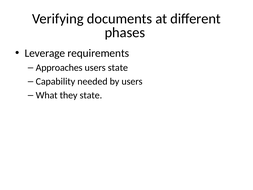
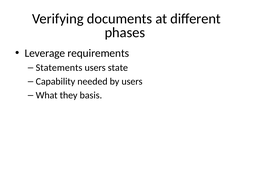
Approaches: Approaches -> Statements
they state: state -> basis
